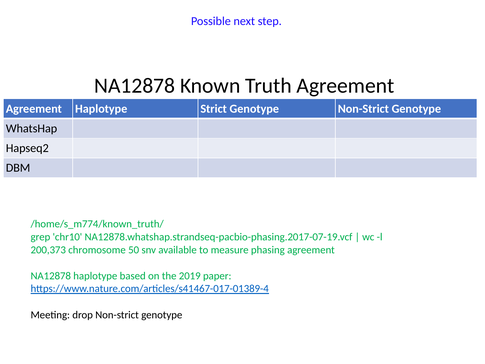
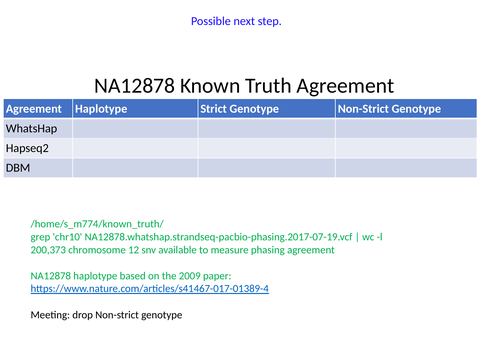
50: 50 -> 12
2019: 2019 -> 2009
